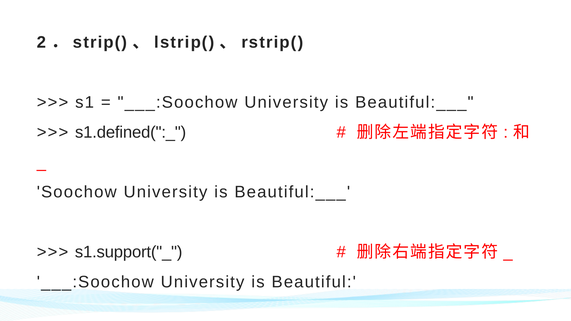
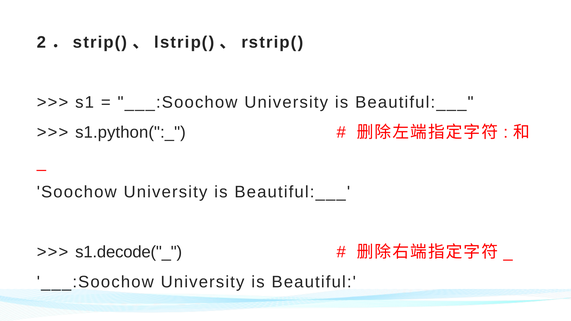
s1.defined(":_: s1.defined(":_ -> s1.python(":_
s1.support("_: s1.support("_ -> s1.decode("_
